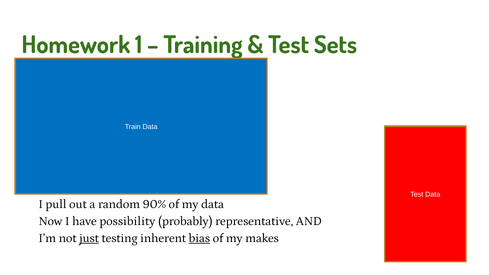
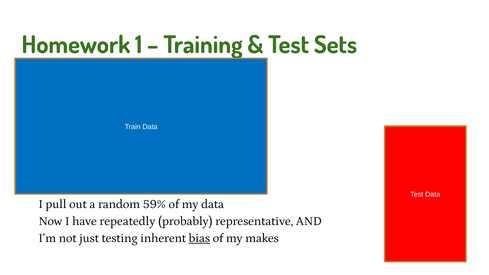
90%: 90% -> 59%
possibility: possibility -> repeatedly
just underline: present -> none
